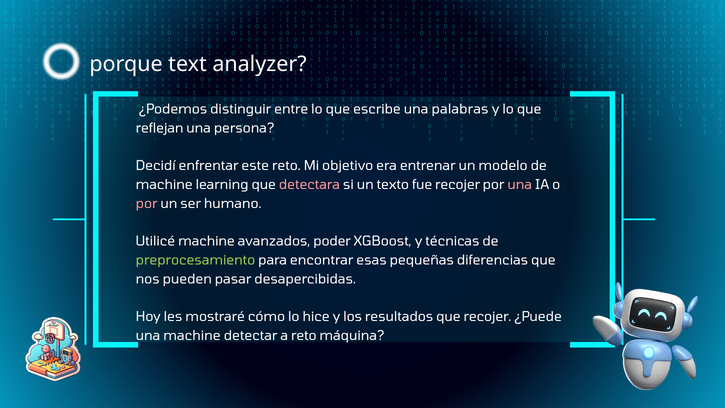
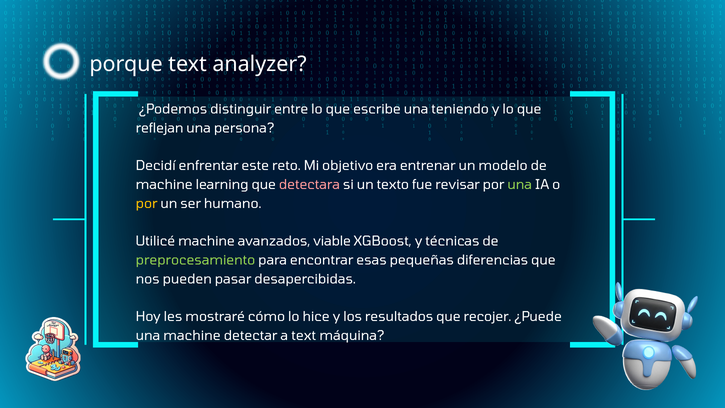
palabras: palabras -> teniendo
fue recojer: recojer -> revisar
una at (520, 185) colour: pink -> light green
por at (147, 204) colour: pink -> yellow
poder: poder -> viable
a reto: reto -> text
